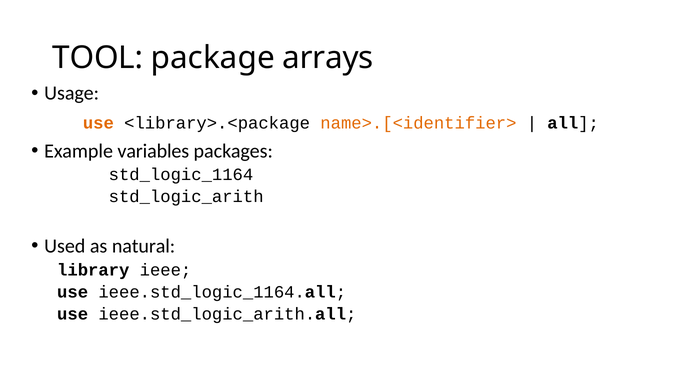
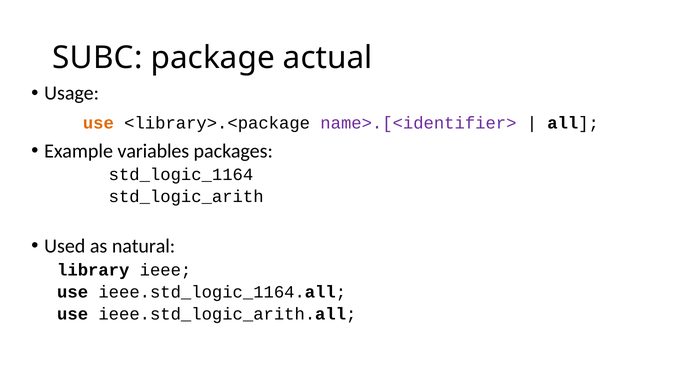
TOOL: TOOL -> SUBC
arrays: arrays -> actual
name>.[<identifier> colour: orange -> purple
